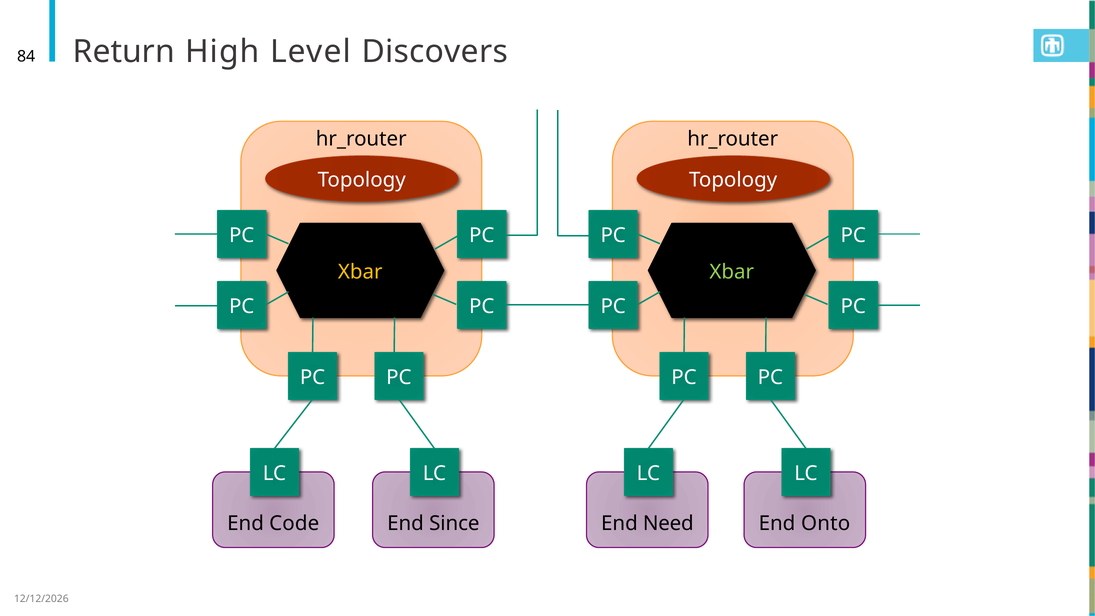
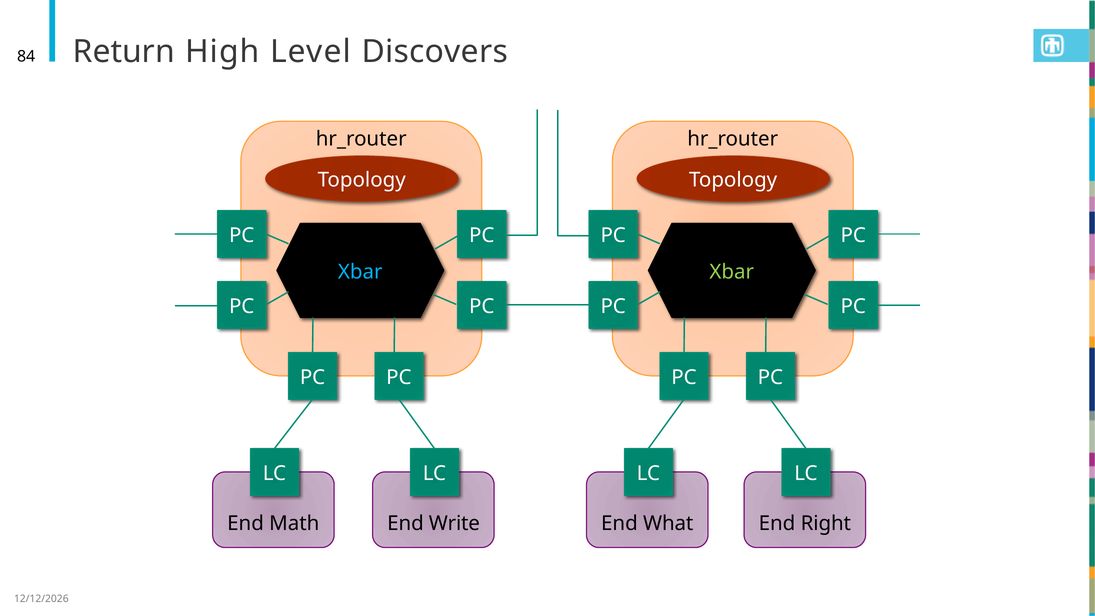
Xbar at (360, 272) colour: yellow -> light blue
Code: Code -> Math
Since: Since -> Write
Need: Need -> What
Onto: Onto -> Right
